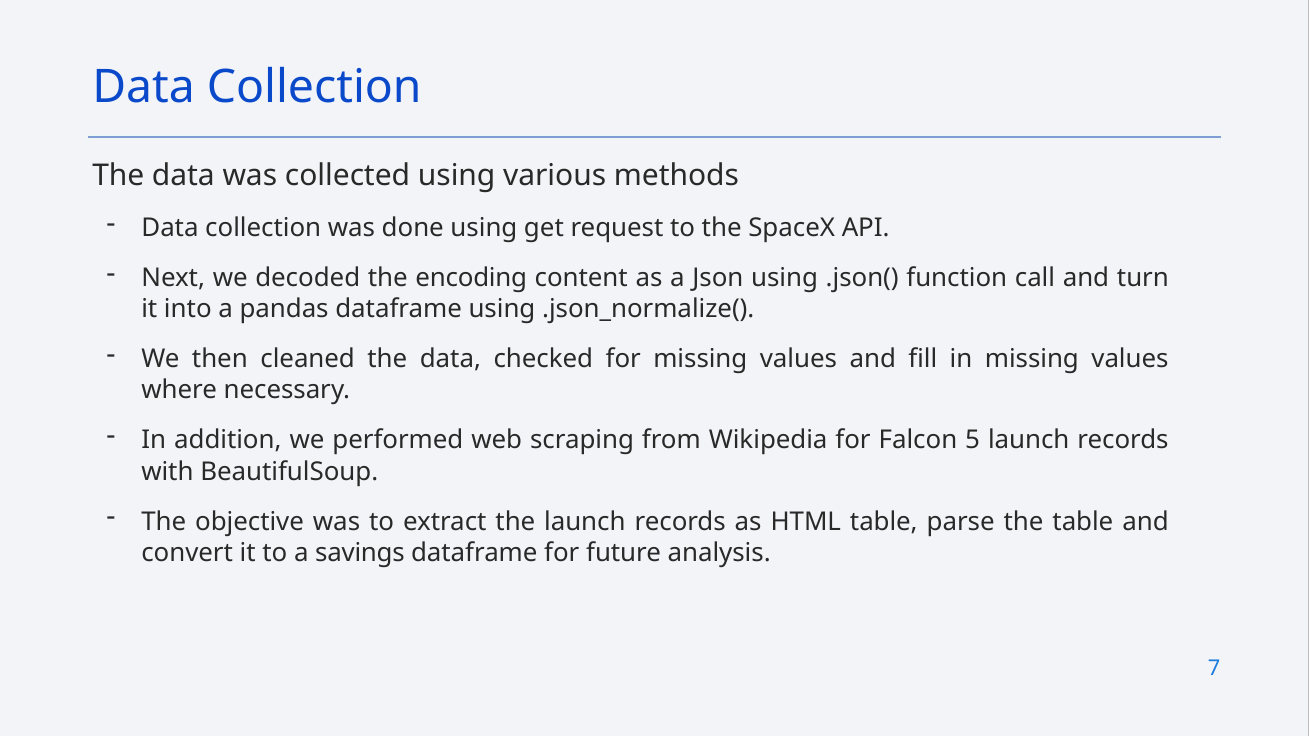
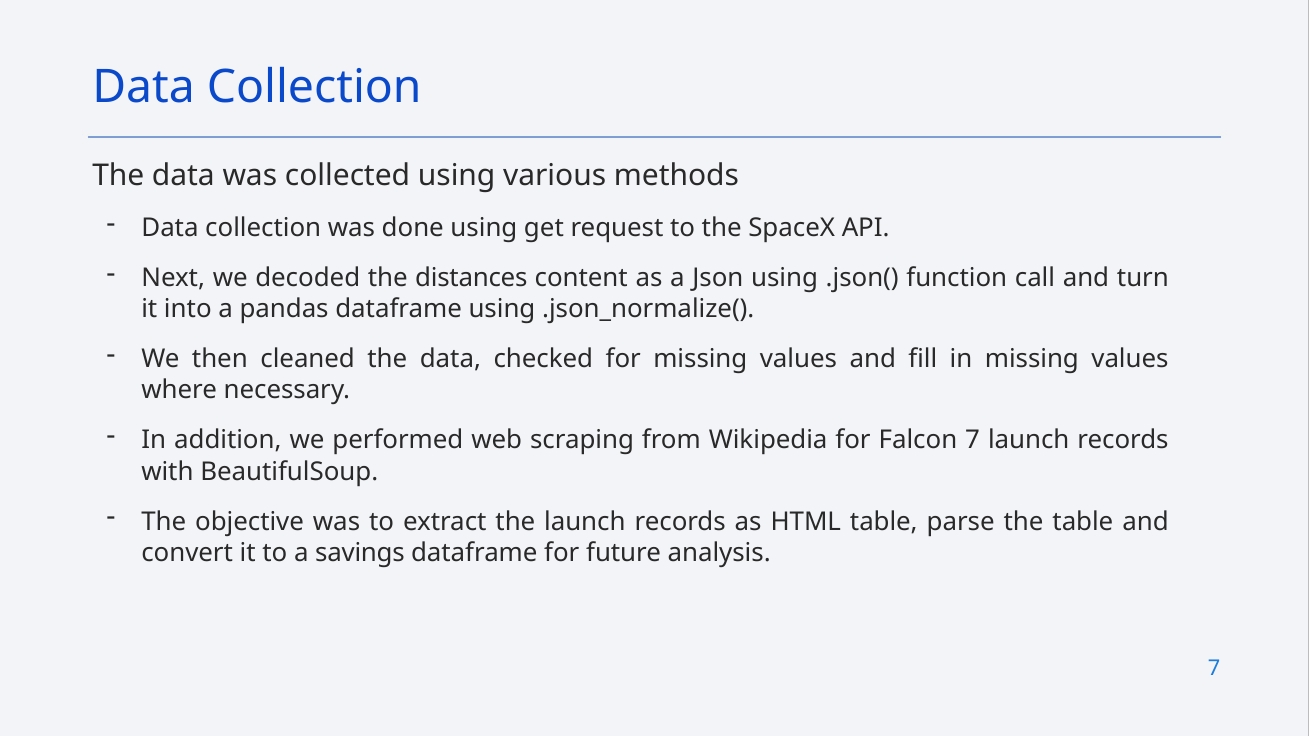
encoding: encoding -> distances
Falcon 5: 5 -> 7
